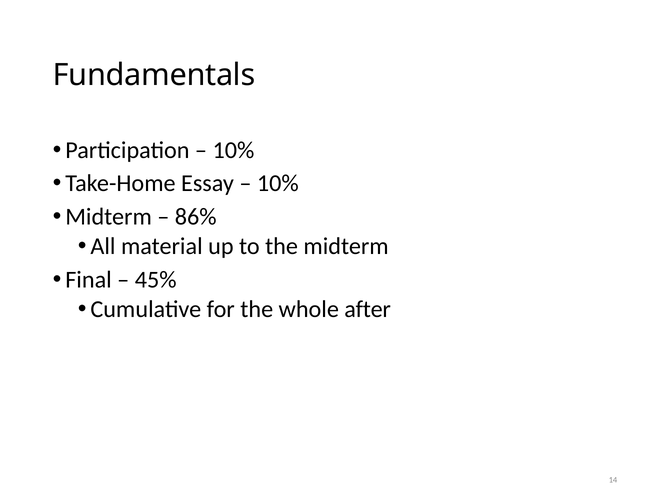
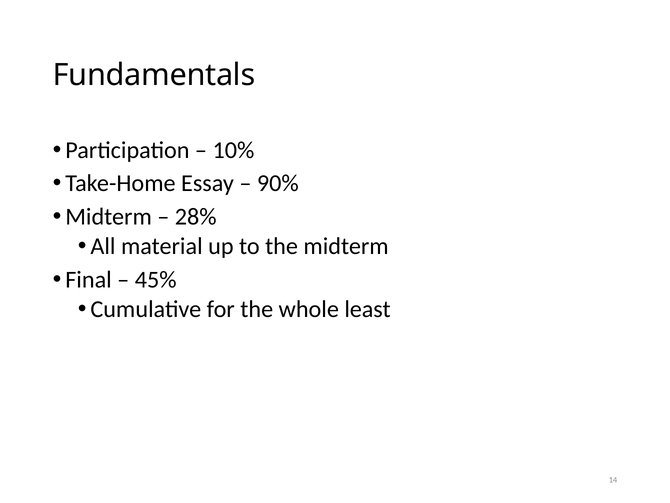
10% at (278, 183): 10% -> 90%
86%: 86% -> 28%
after: after -> least
